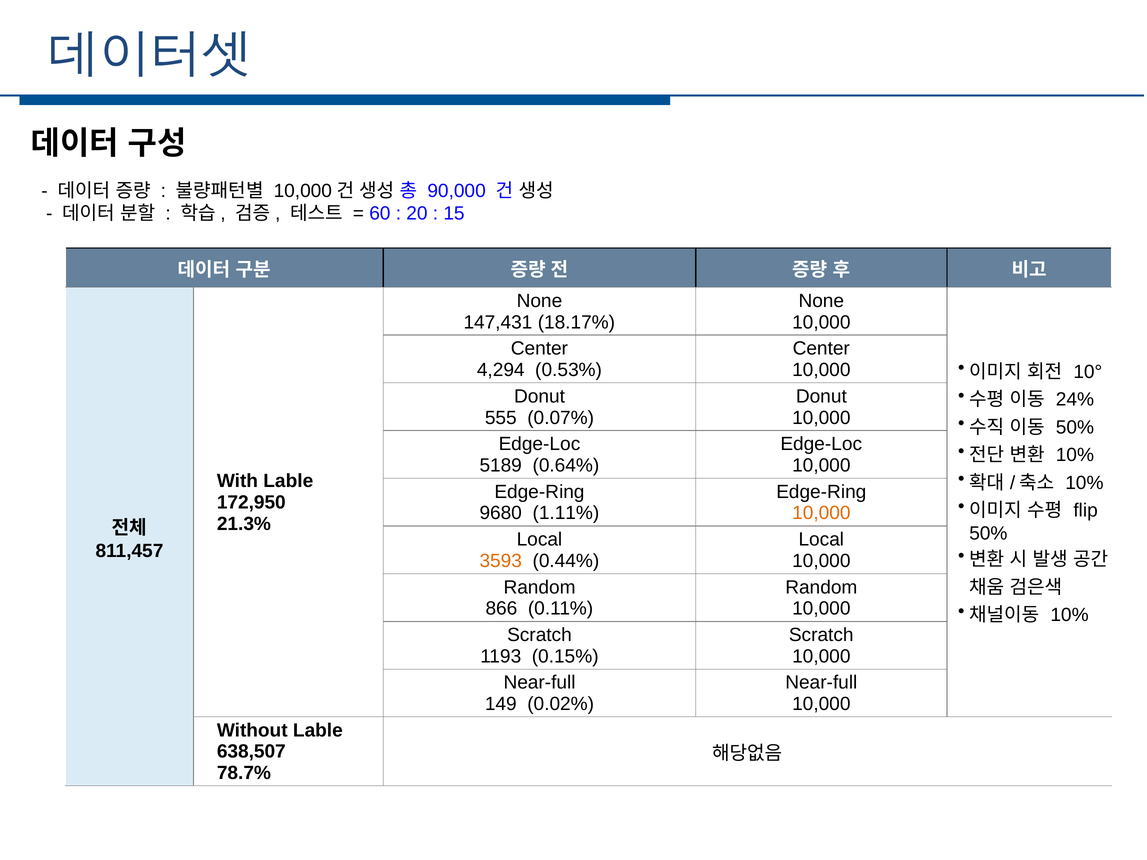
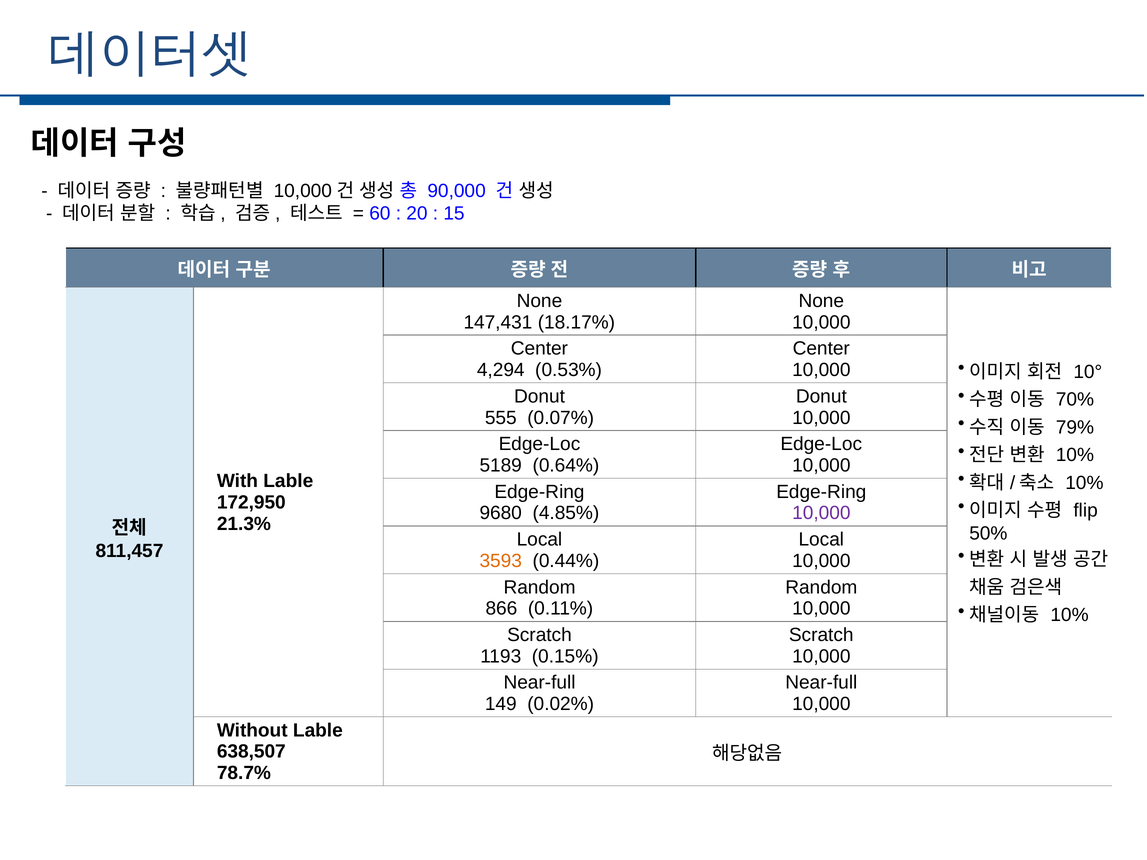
24%: 24% -> 70%
50% at (1075, 427): 50% -> 79%
1.11%: 1.11% -> 4.85%
10,000 at (821, 513) colour: orange -> purple
